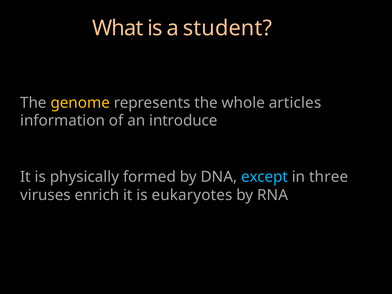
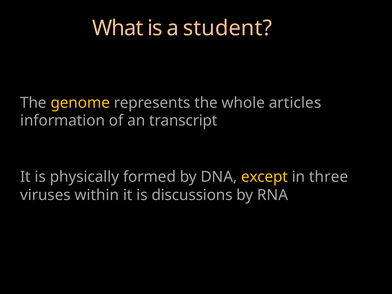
introduce: introduce -> transcript
except colour: light blue -> yellow
enrich: enrich -> within
eukaryotes: eukaryotes -> discussions
